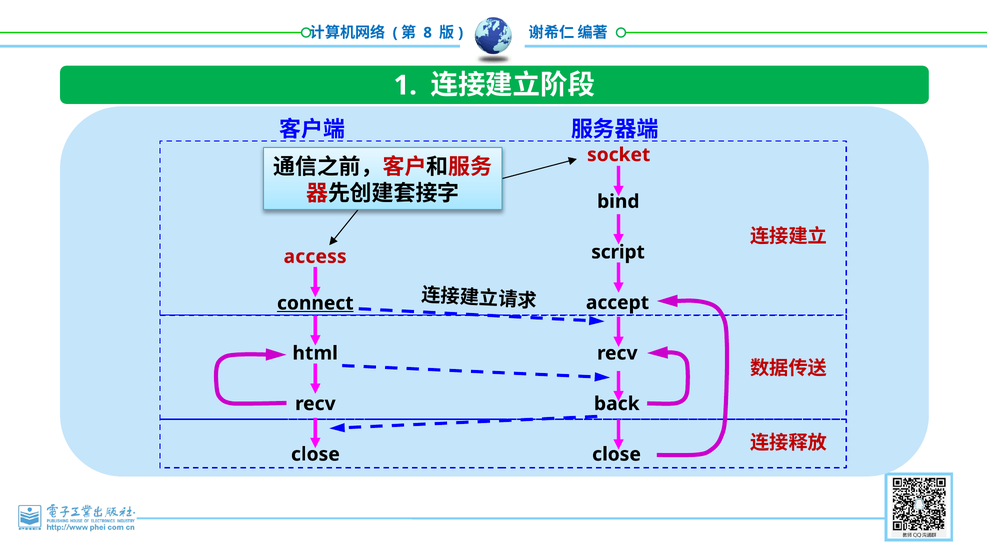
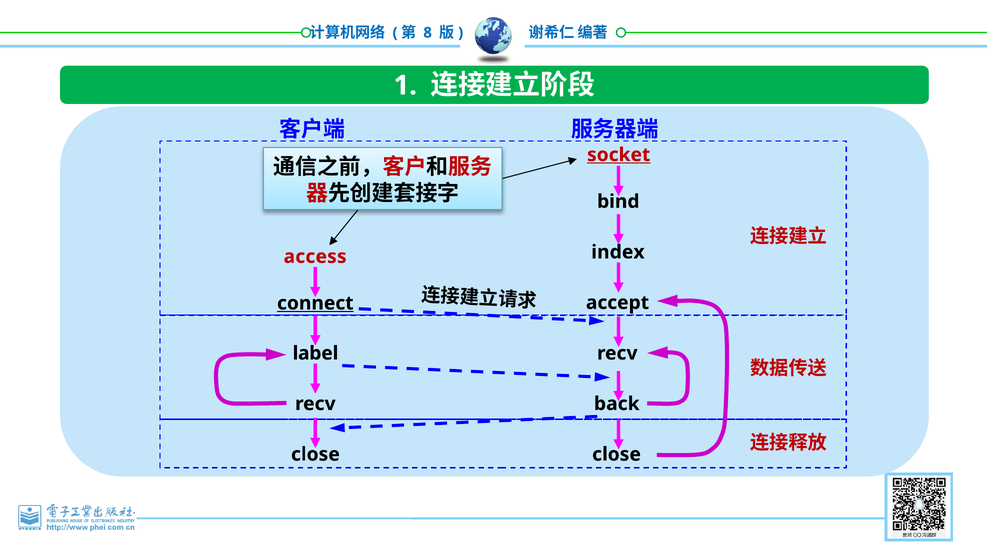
socket underline: none -> present
script: script -> index
html: html -> label
